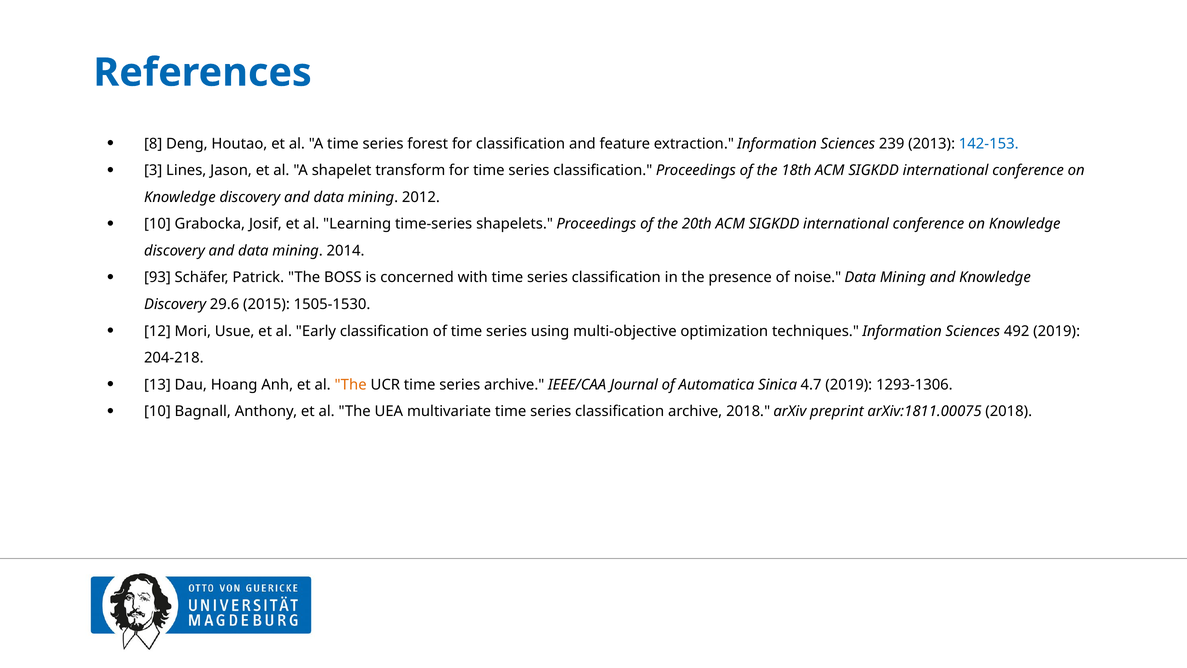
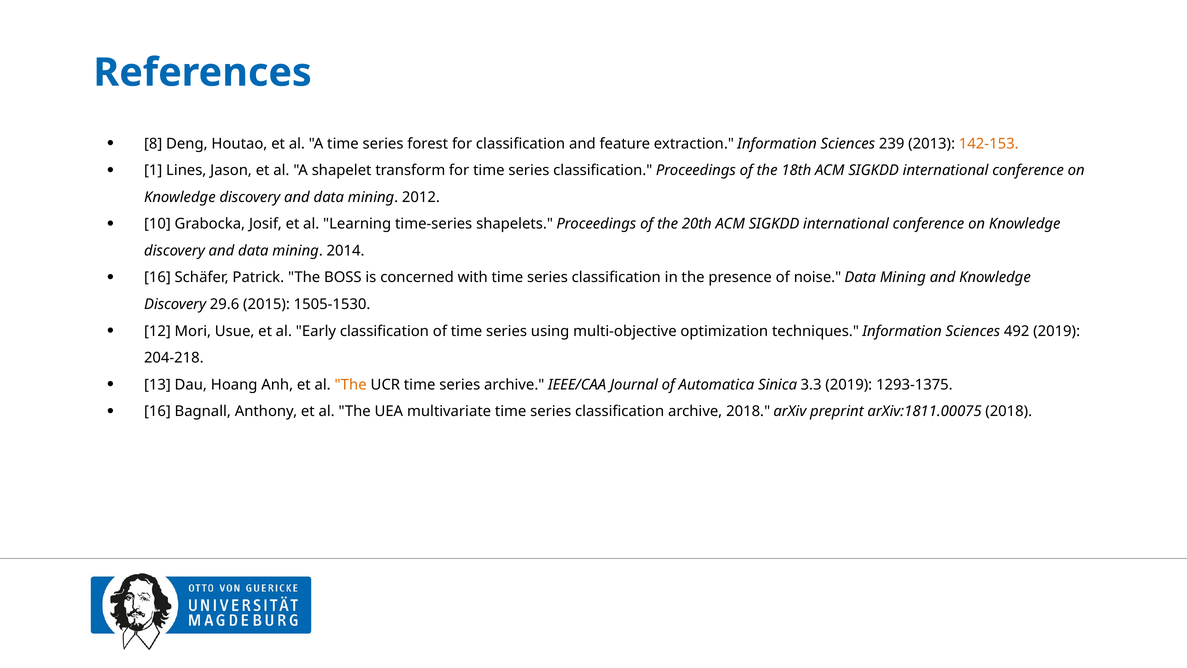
142-153 colour: blue -> orange
3: 3 -> 1
93 at (157, 277): 93 -> 16
4.7: 4.7 -> 3.3
1293-1306: 1293-1306 -> 1293-1375
10 at (157, 411): 10 -> 16
